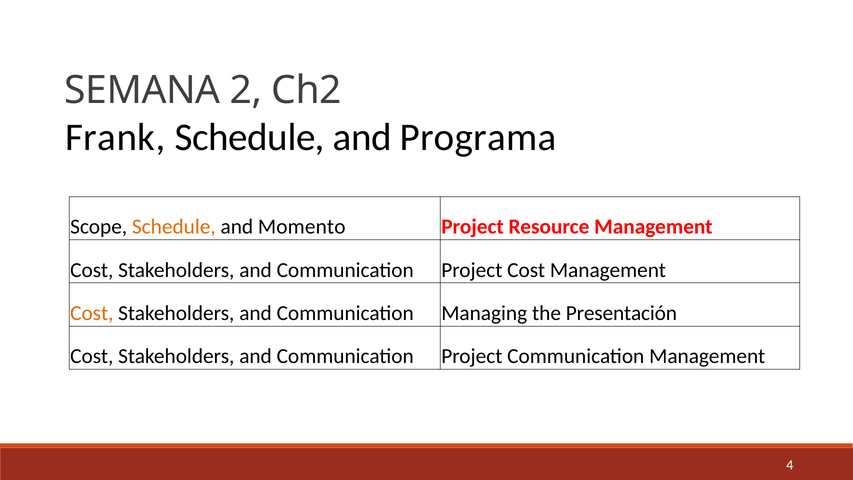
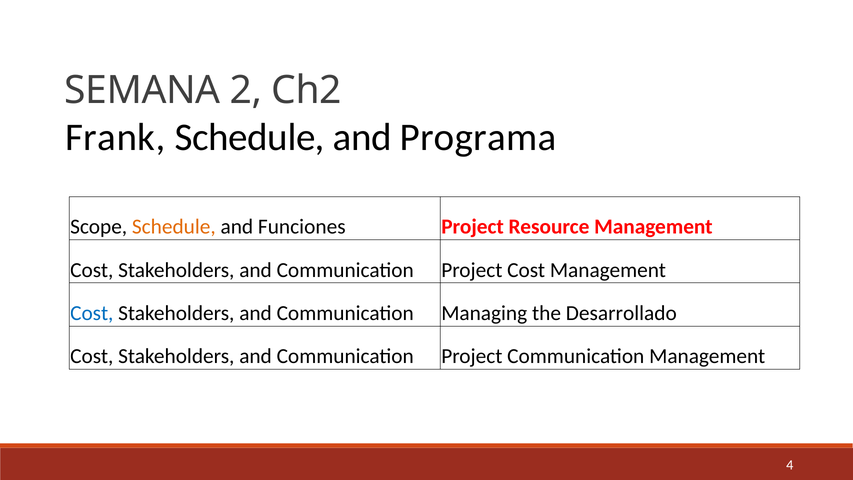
Momento: Momento -> Funciones
Cost at (92, 313) colour: orange -> blue
Presentación: Presentación -> Desarrollado
